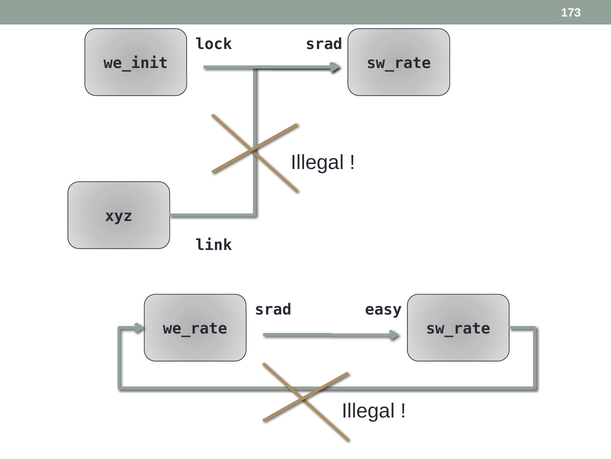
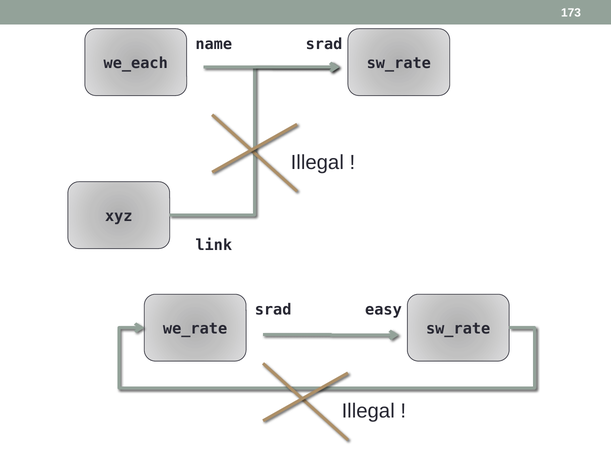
lock: lock -> name
we_init: we_init -> we_each
